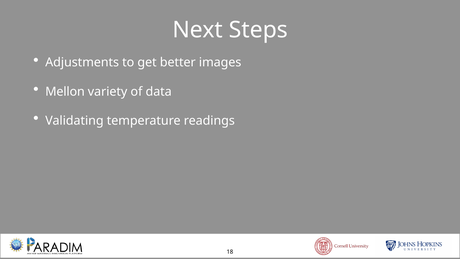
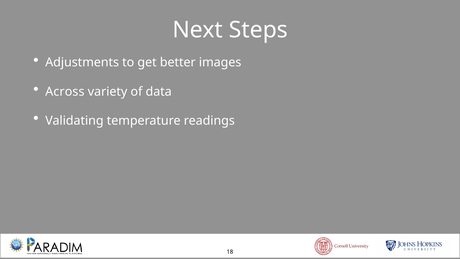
Mellon: Mellon -> Across
